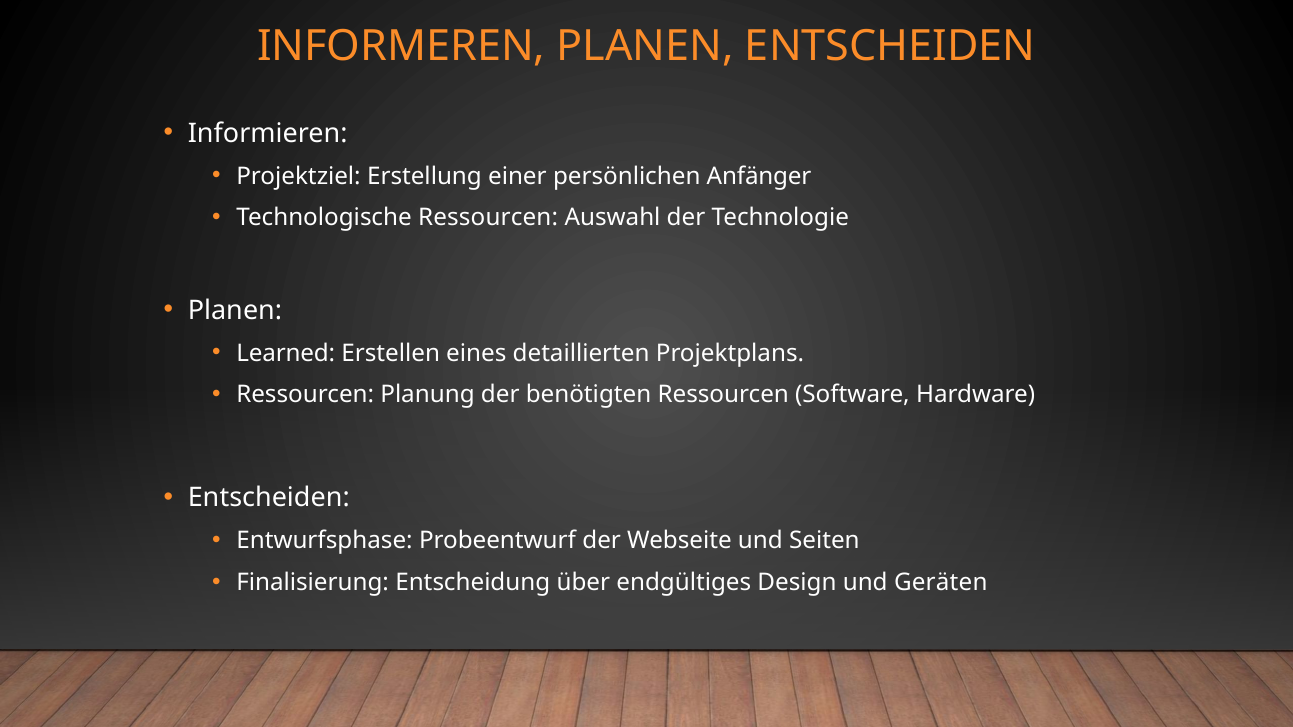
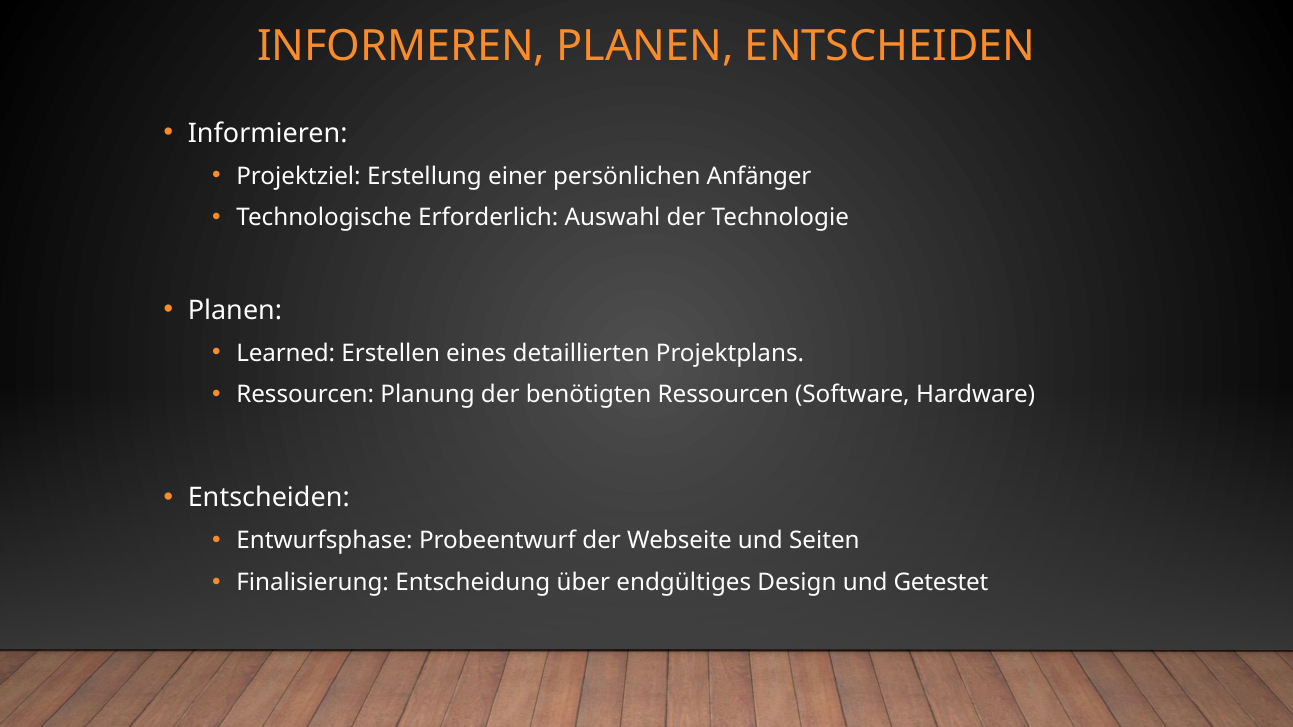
Technologische Ressourcen: Ressourcen -> Erforderlich
Geräten: Geräten -> Getestet
